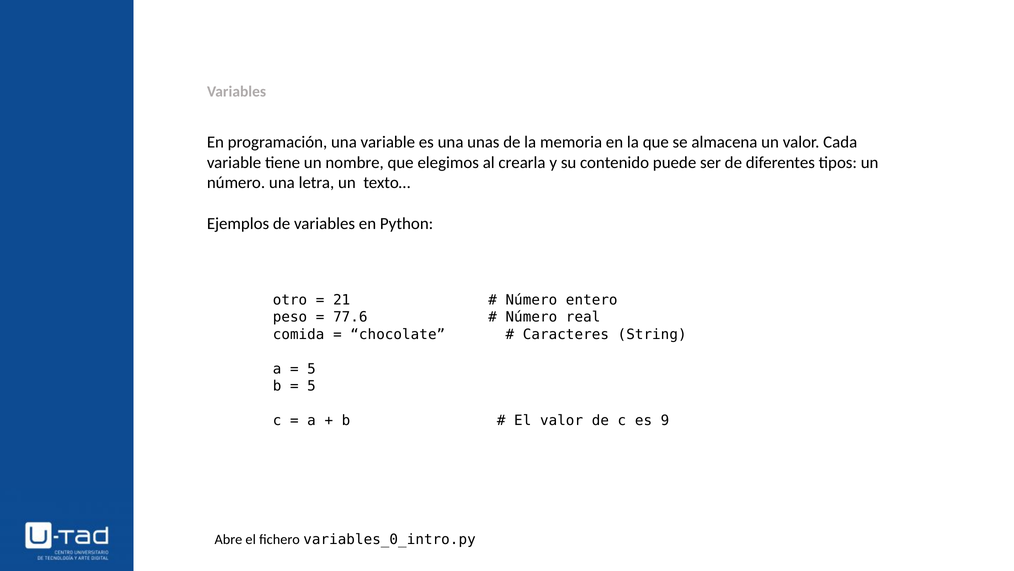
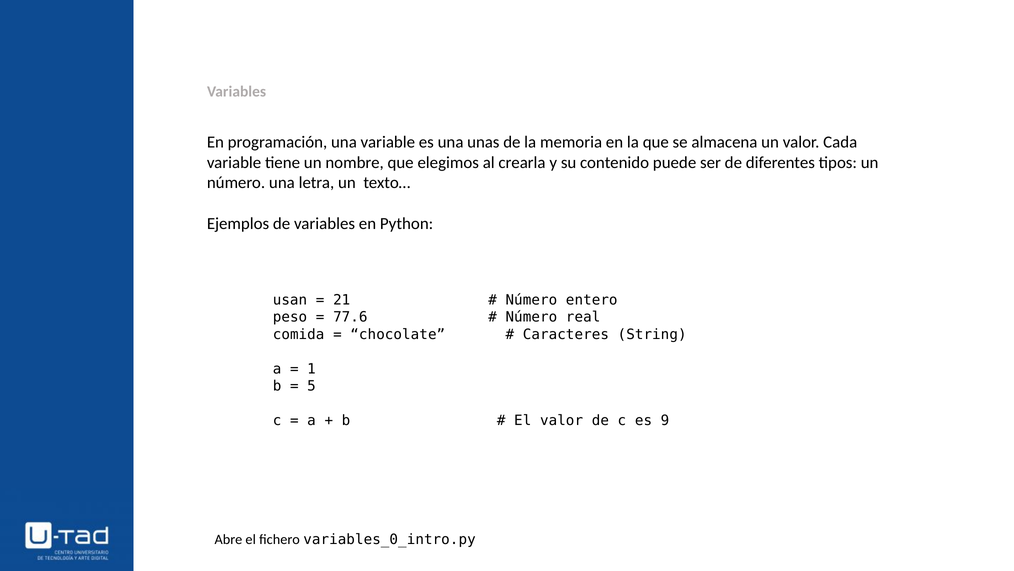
otro: otro -> usan
5 at (311, 368): 5 -> 1
